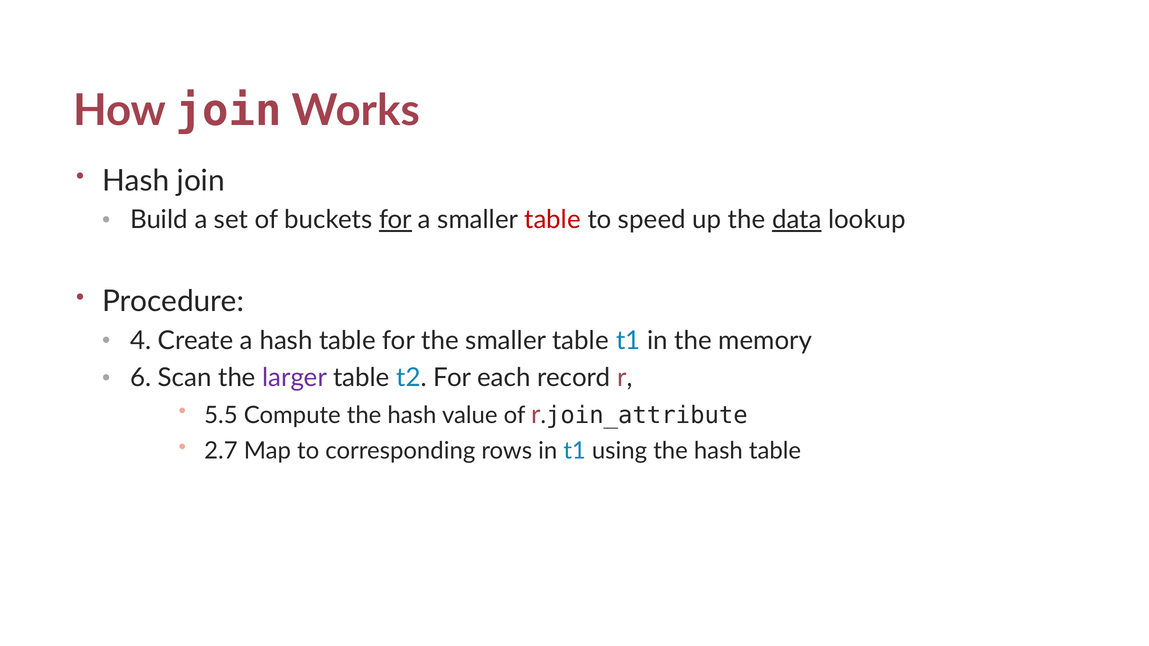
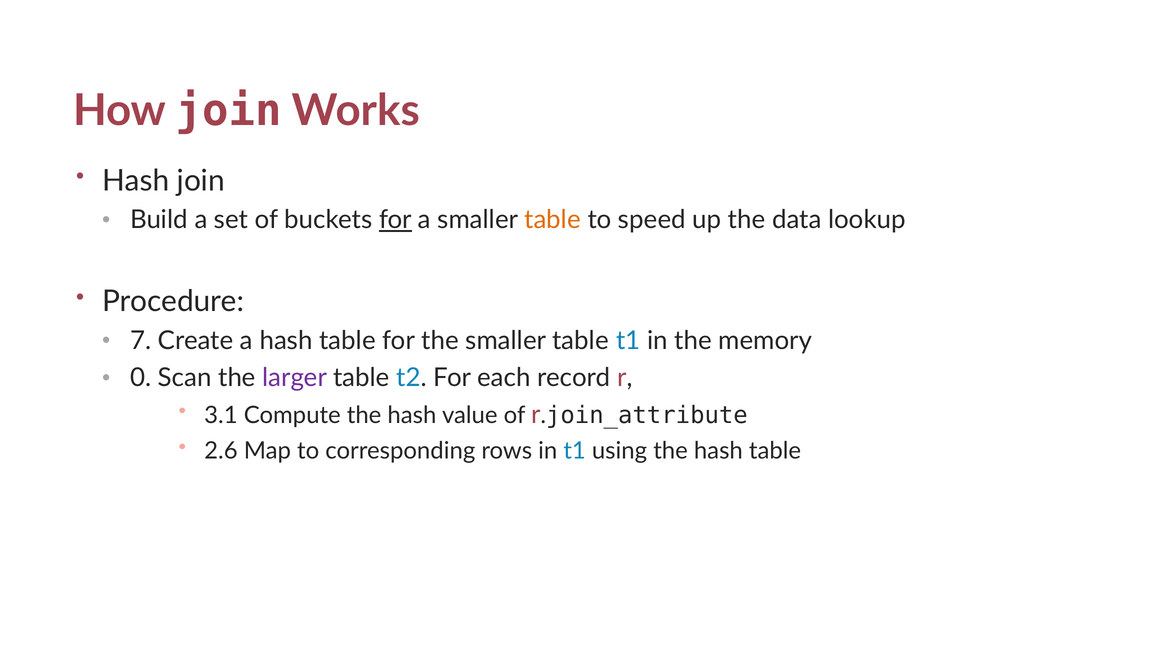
table at (553, 220) colour: red -> orange
data underline: present -> none
4: 4 -> 7
6: 6 -> 0
5.5: 5.5 -> 3.1
2.7: 2.7 -> 2.6
